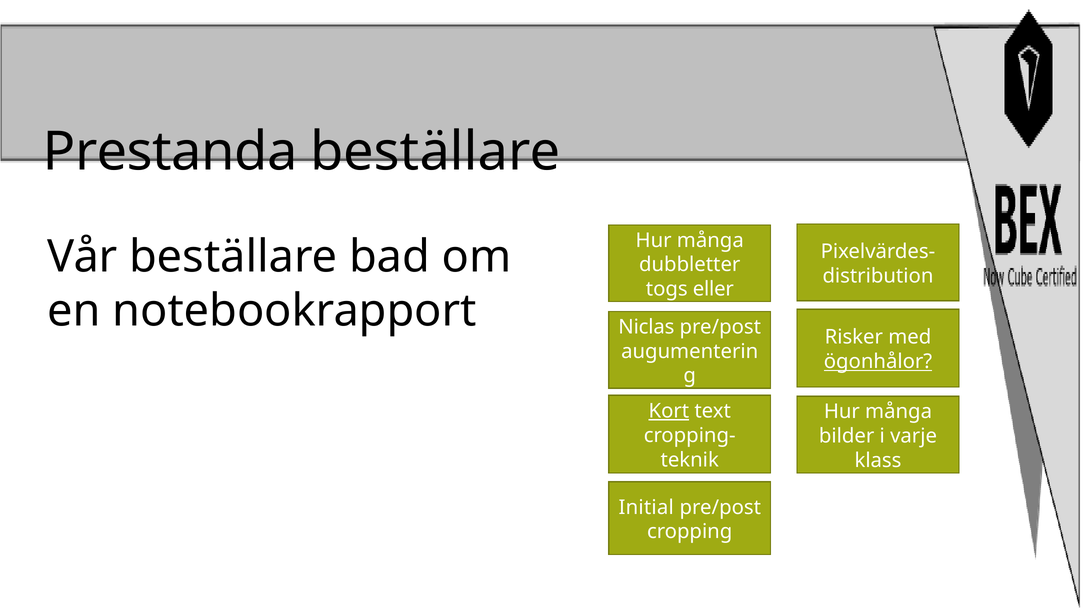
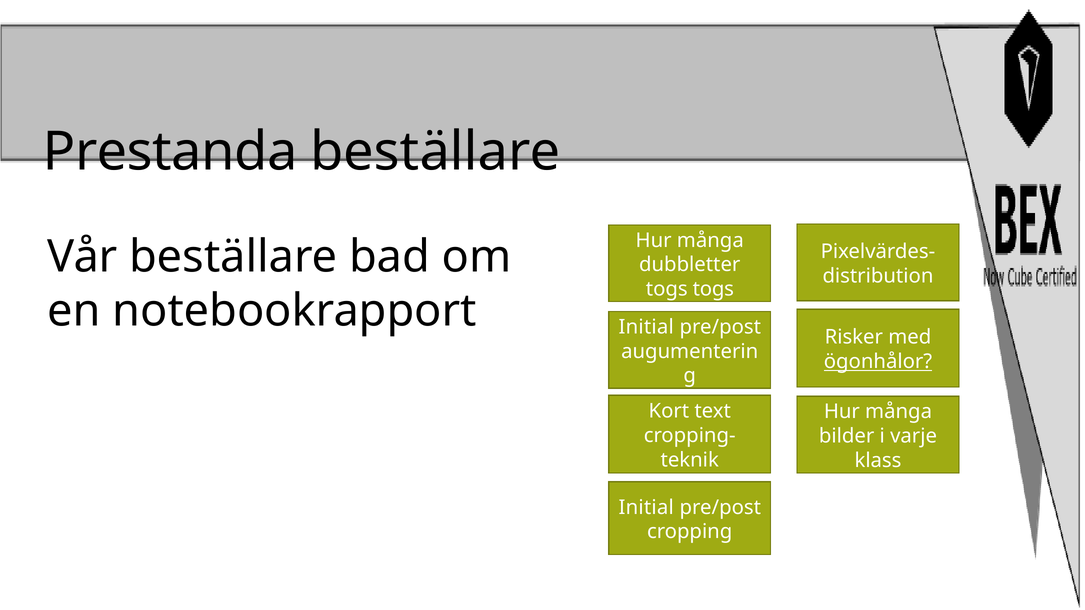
togs eller: eller -> togs
Niclas at (646, 327): Niclas -> Initial
Kort underline: present -> none
